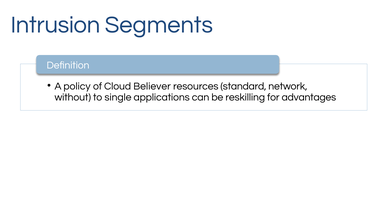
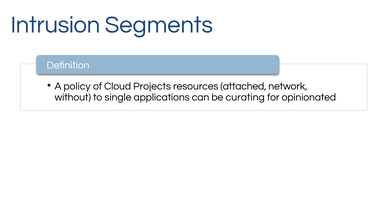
Believer: Believer -> Projects
standard: standard -> attached
reskilling: reskilling -> curating
advantages: advantages -> opinionated
